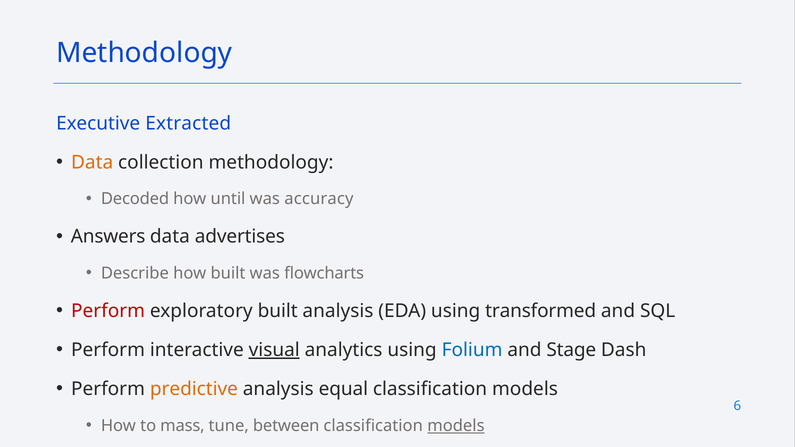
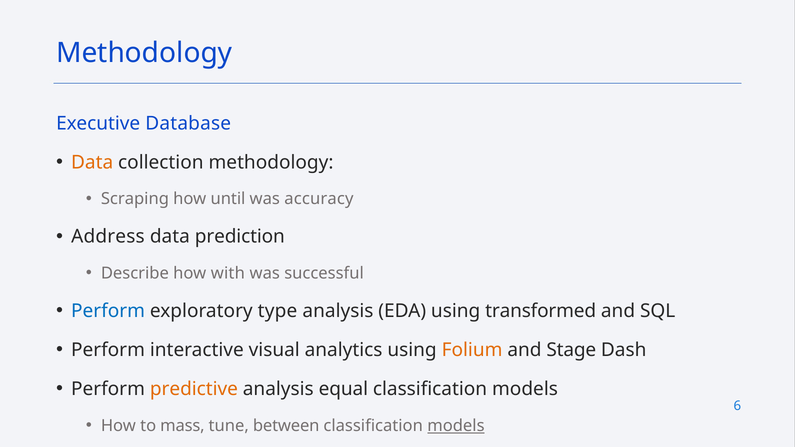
Extracted: Extracted -> Database
Decoded: Decoded -> Scraping
Answers: Answers -> Address
advertises: advertises -> prediction
how built: built -> with
flowcharts: flowcharts -> successful
Perform at (108, 311) colour: red -> blue
exploratory built: built -> type
visual underline: present -> none
Folium colour: blue -> orange
